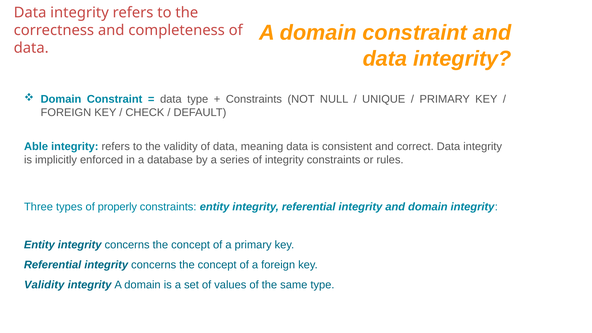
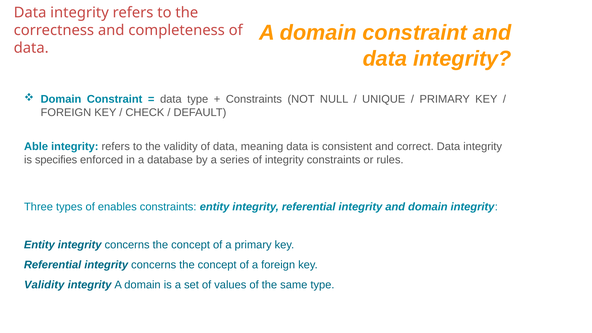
implicitly: implicitly -> specifies
properly: properly -> enables
